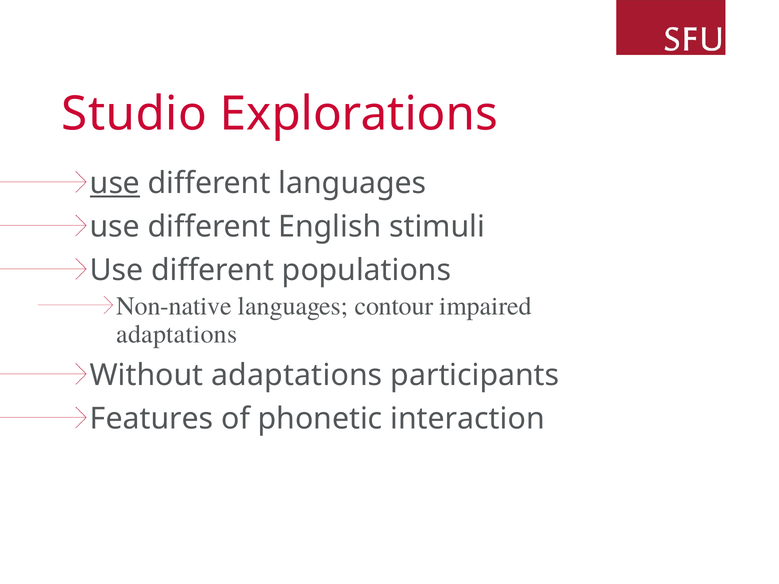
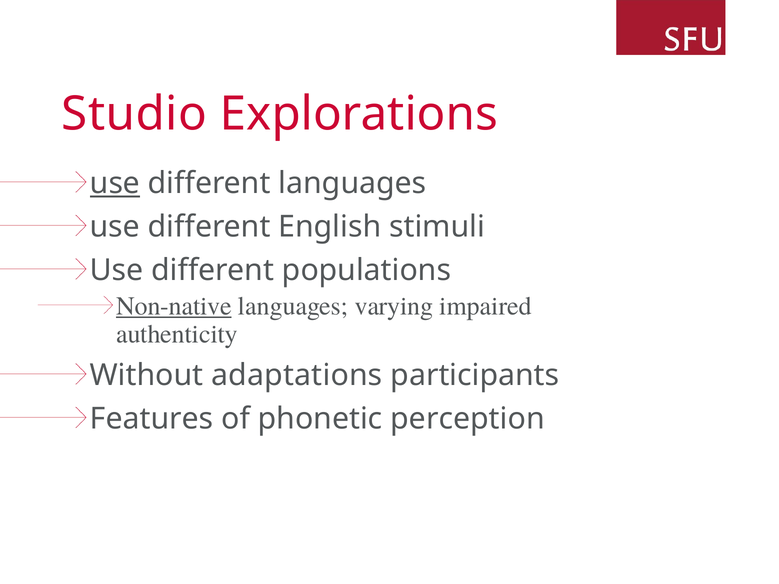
Non-native underline: none -> present
contour: contour -> varying
adaptations at (177, 334): adaptations -> authenticity
interaction: interaction -> perception
